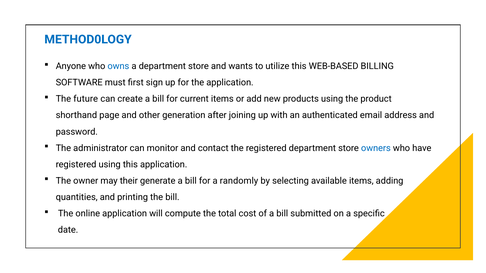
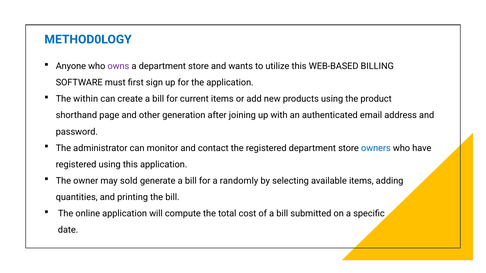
owns colour: blue -> purple
future: future -> within
their: their -> sold
